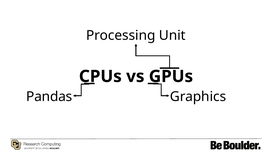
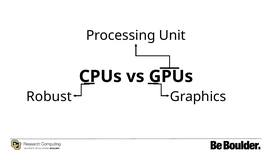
Pandas: Pandas -> Robust
